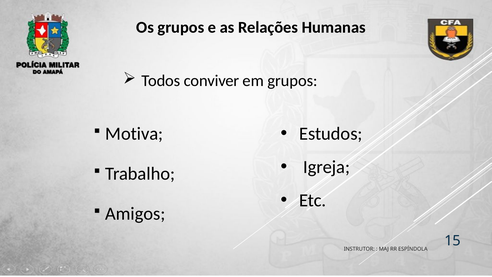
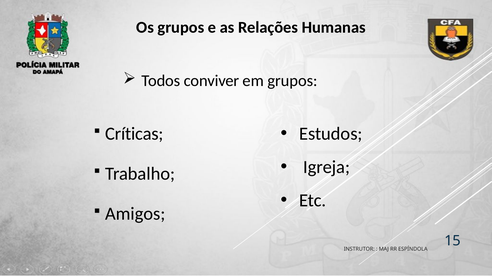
Motiva: Motiva -> Críticas
